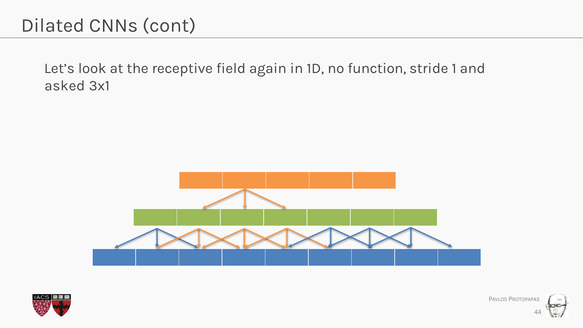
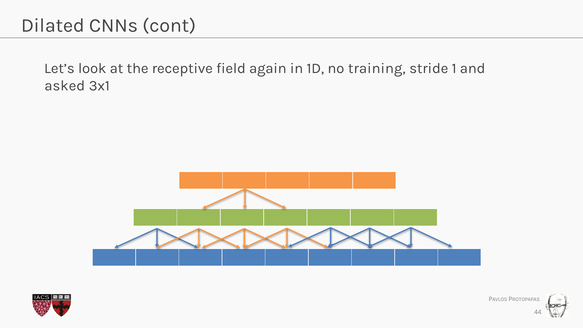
function: function -> training
